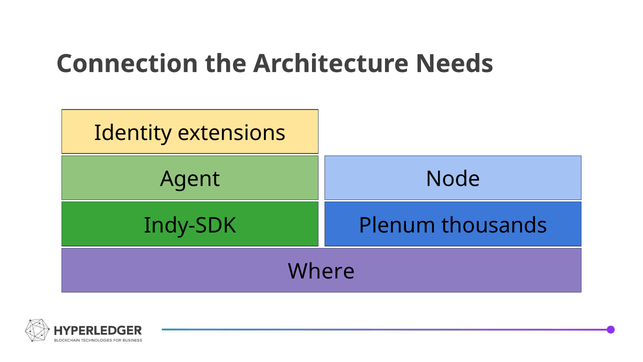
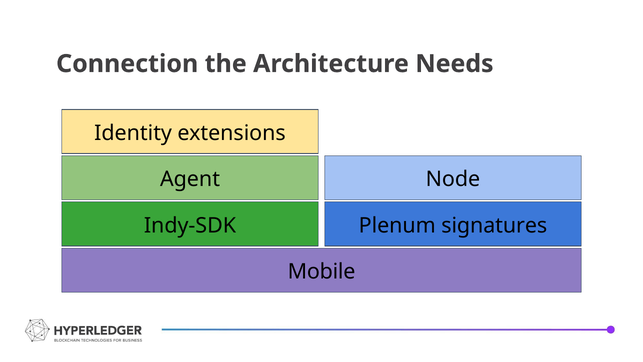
thousands: thousands -> signatures
Where: Where -> Mobile
